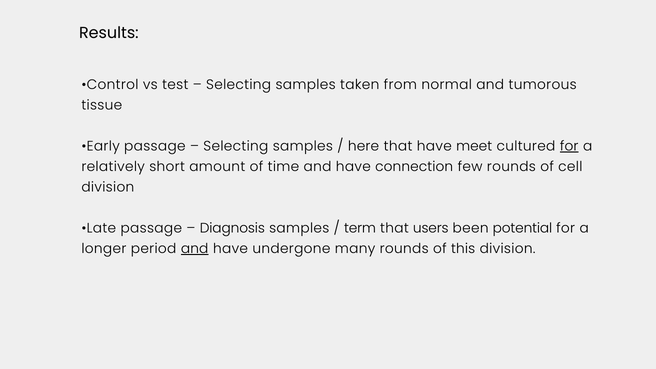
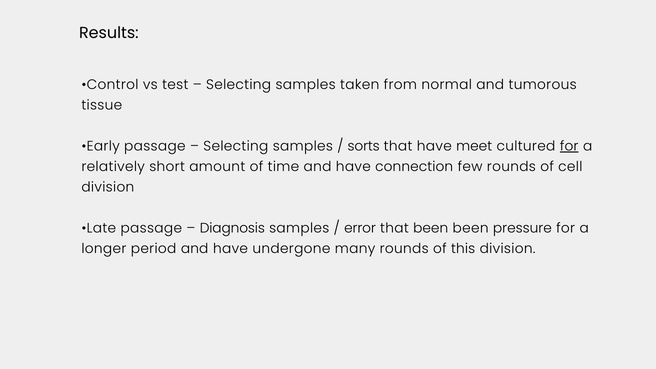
here: here -> sorts
term: term -> error
that users: users -> been
potential: potential -> pressure
and at (195, 249) underline: present -> none
